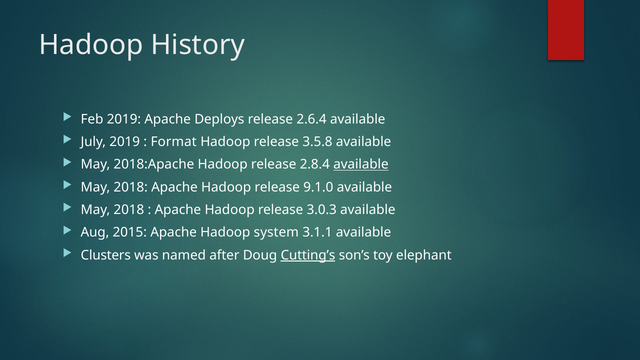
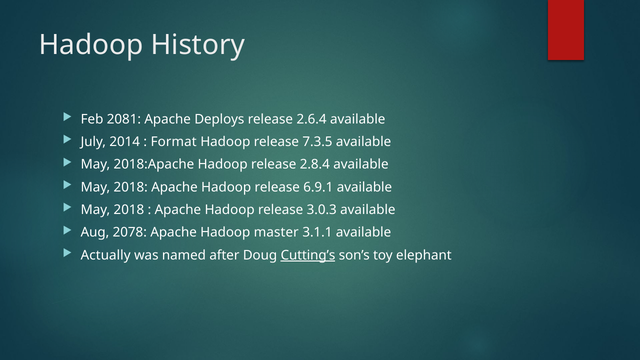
Feb 2019: 2019 -> 2081
July 2019: 2019 -> 2014
3.5.8: 3.5.8 -> 7.3.5
available at (361, 164) underline: present -> none
9.1.0: 9.1.0 -> 6.9.1
2015: 2015 -> 2078
system: system -> master
Clusters: Clusters -> Actually
